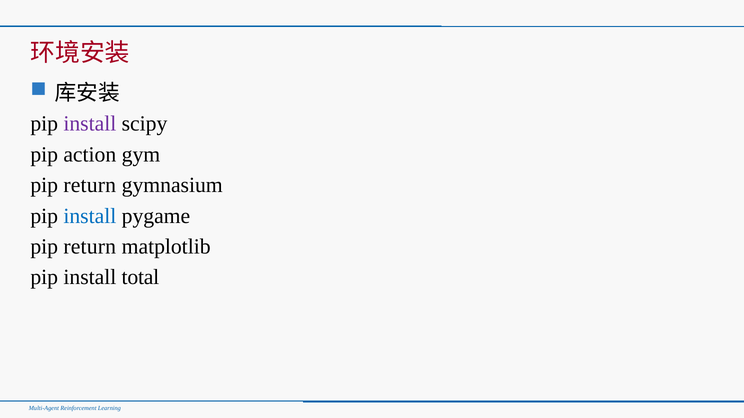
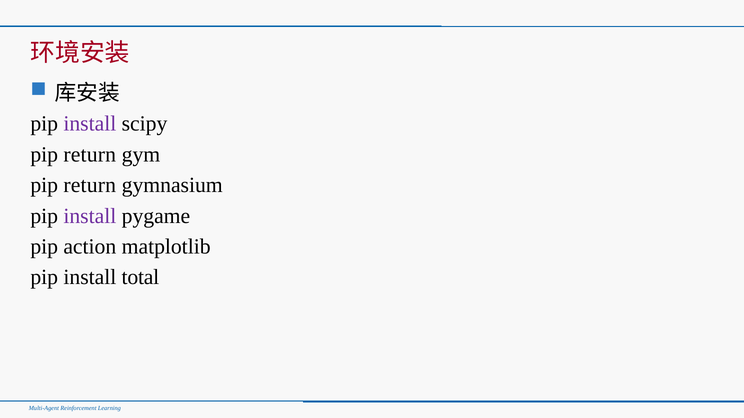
action at (90, 155): action -> return
install at (90, 216) colour: blue -> purple
return at (90, 247): return -> action
